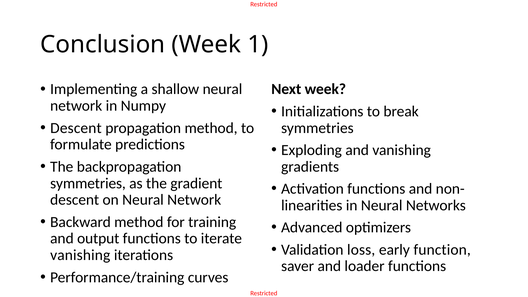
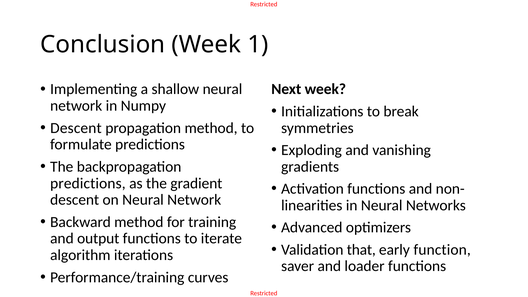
symmetries at (88, 183): symmetries -> predictions
loss: loss -> that
vanishing at (80, 255): vanishing -> algorithm
